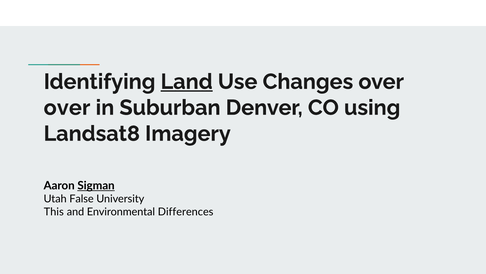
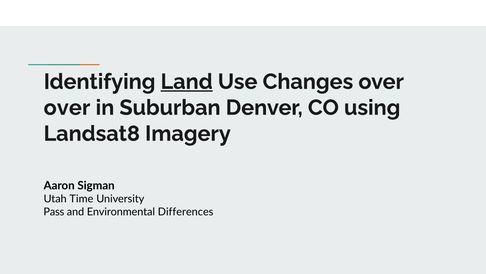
Sigman underline: present -> none
False: False -> Time
This: This -> Pass
